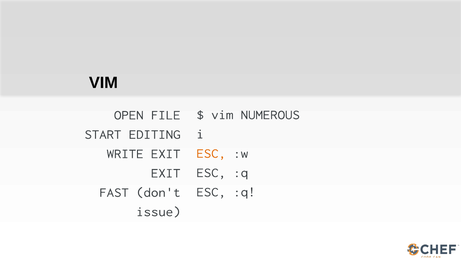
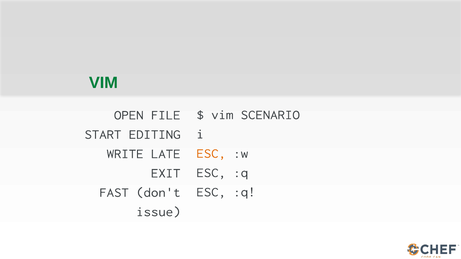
VIM at (103, 83) colour: black -> green
NUMEROUS: NUMEROUS -> SCENARIO
WRITE EXIT: EXIT -> LATE
